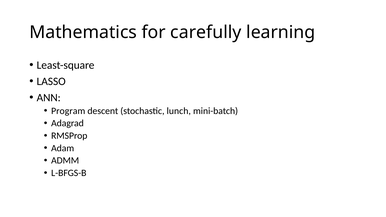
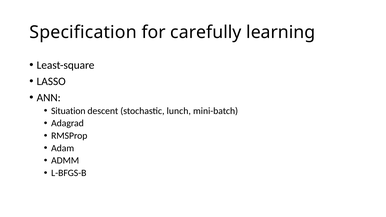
Mathematics: Mathematics -> Specification
Program: Program -> Situation
